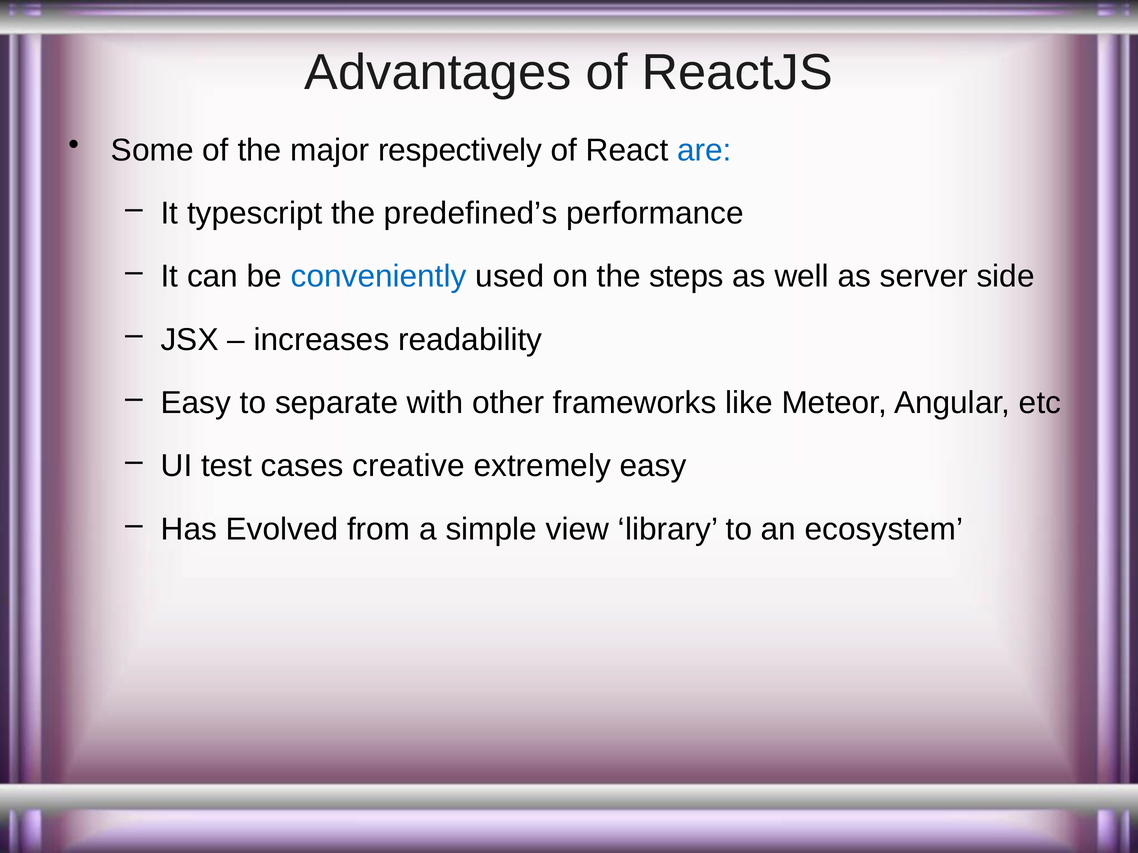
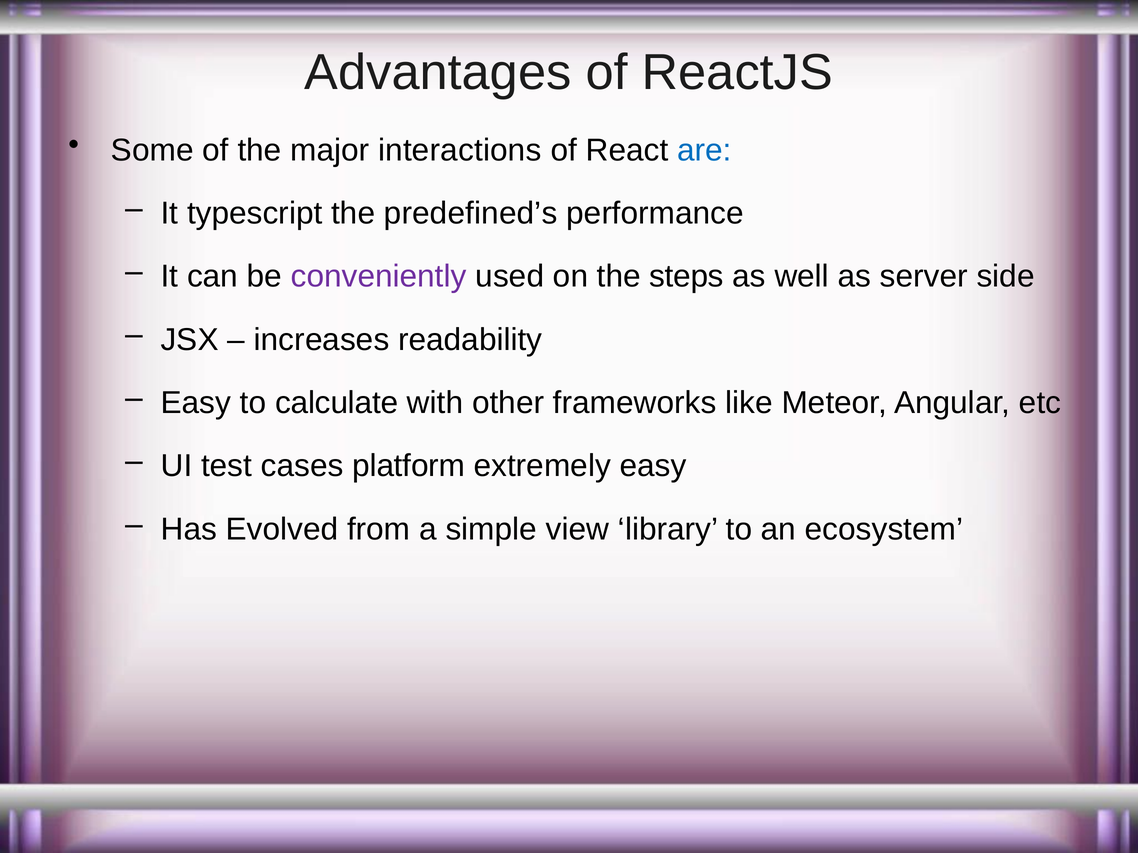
respectively: respectively -> interactions
conveniently colour: blue -> purple
separate: separate -> calculate
creative: creative -> platform
